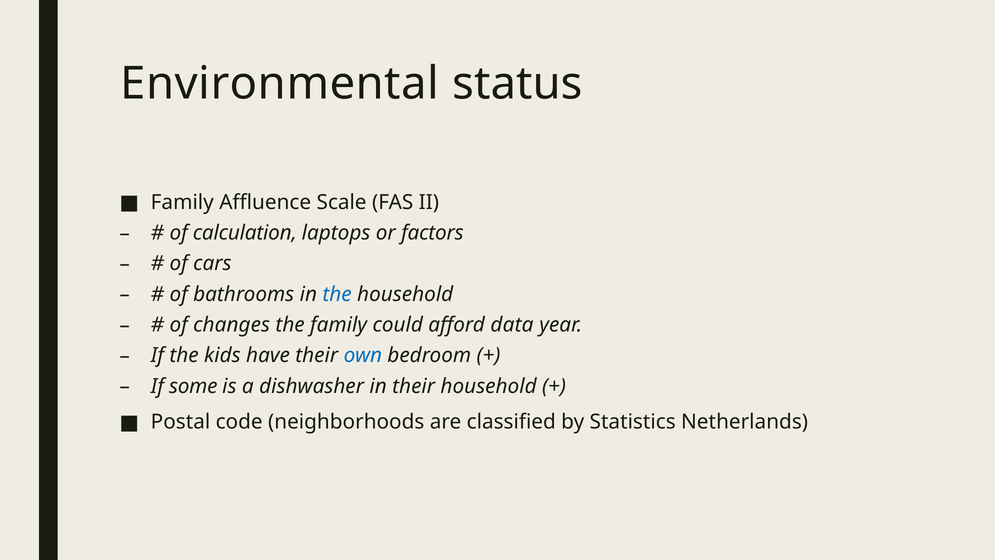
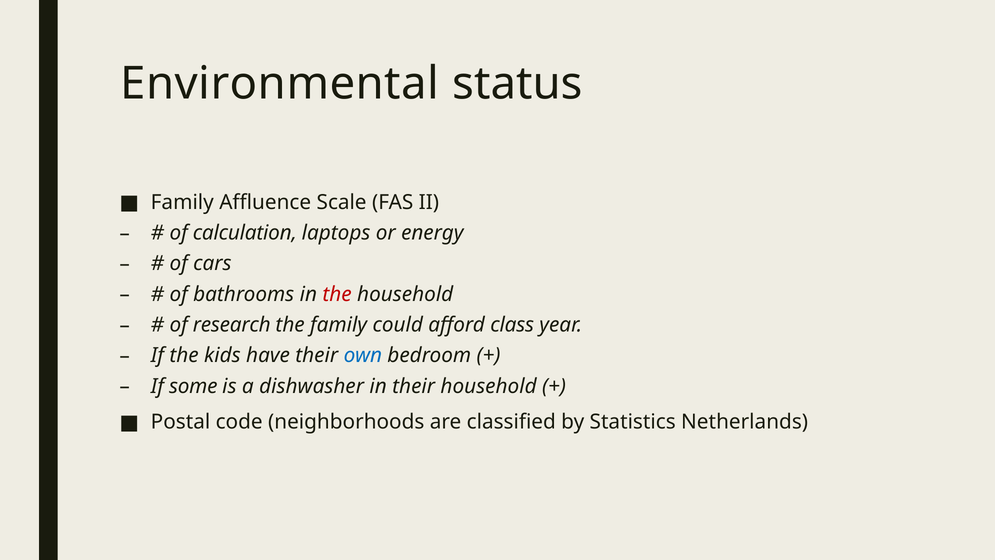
factors: factors -> energy
the at (337, 294) colour: blue -> red
changes: changes -> research
data: data -> class
